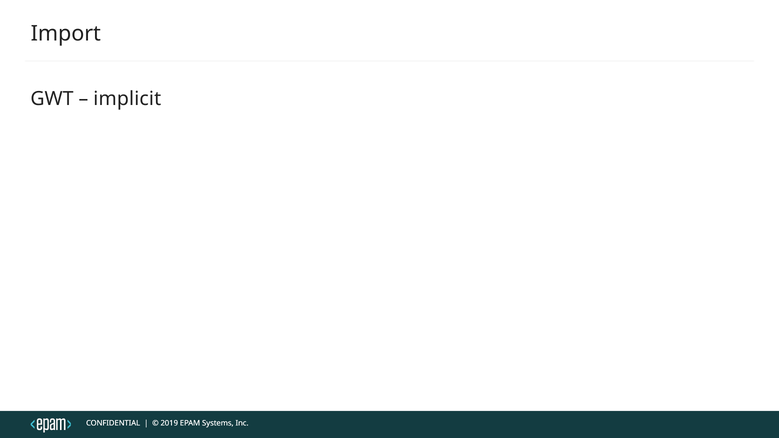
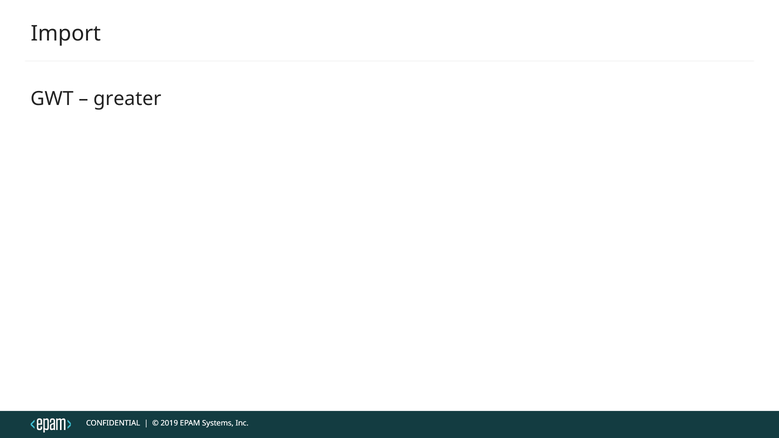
implicit: implicit -> greater
